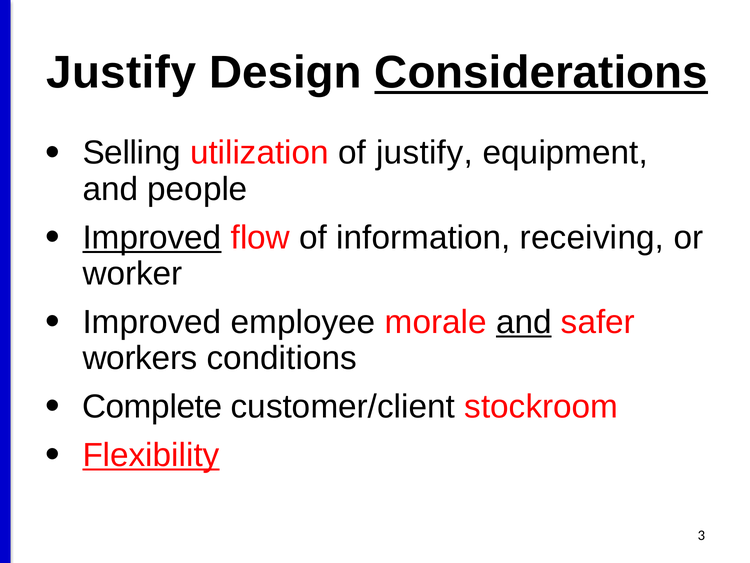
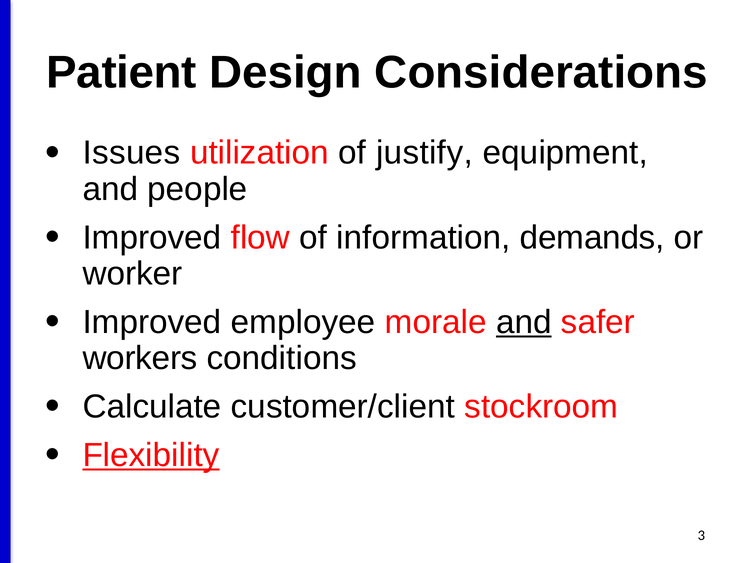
Justify at (121, 73): Justify -> Patient
Considerations underline: present -> none
Selling: Selling -> Issues
Improved at (152, 237) underline: present -> none
receiving: receiving -> demands
Complete: Complete -> Calculate
